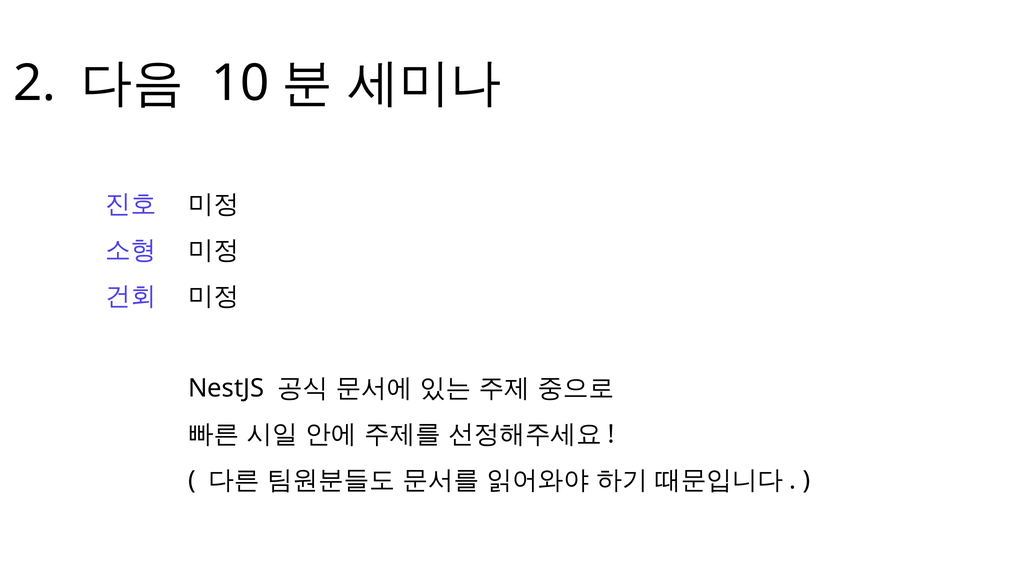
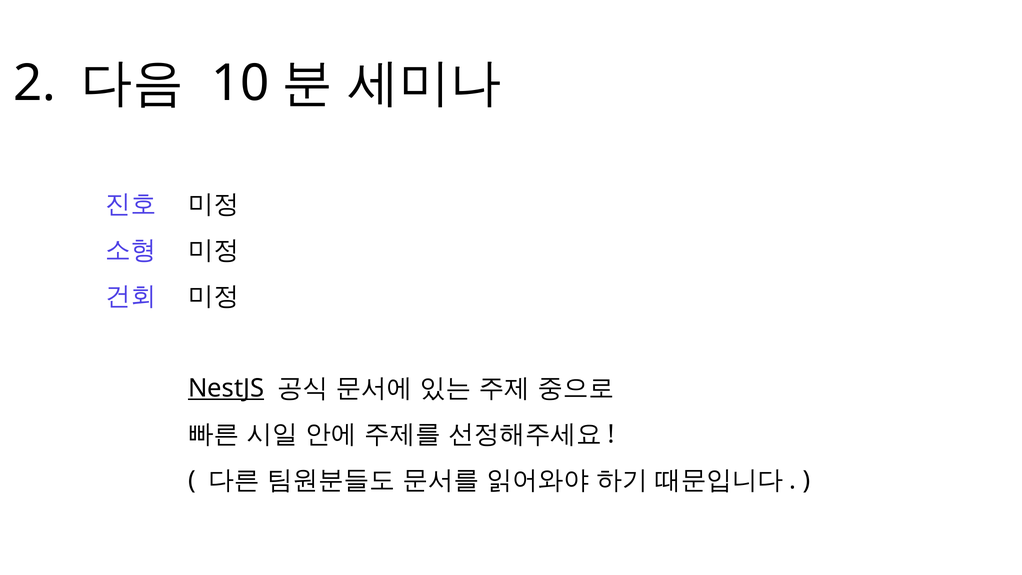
NestJS underline: none -> present
